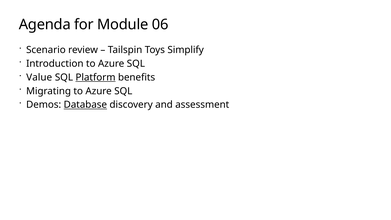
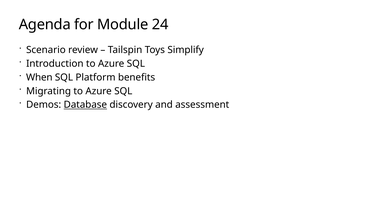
06: 06 -> 24
Value: Value -> When
Platform underline: present -> none
